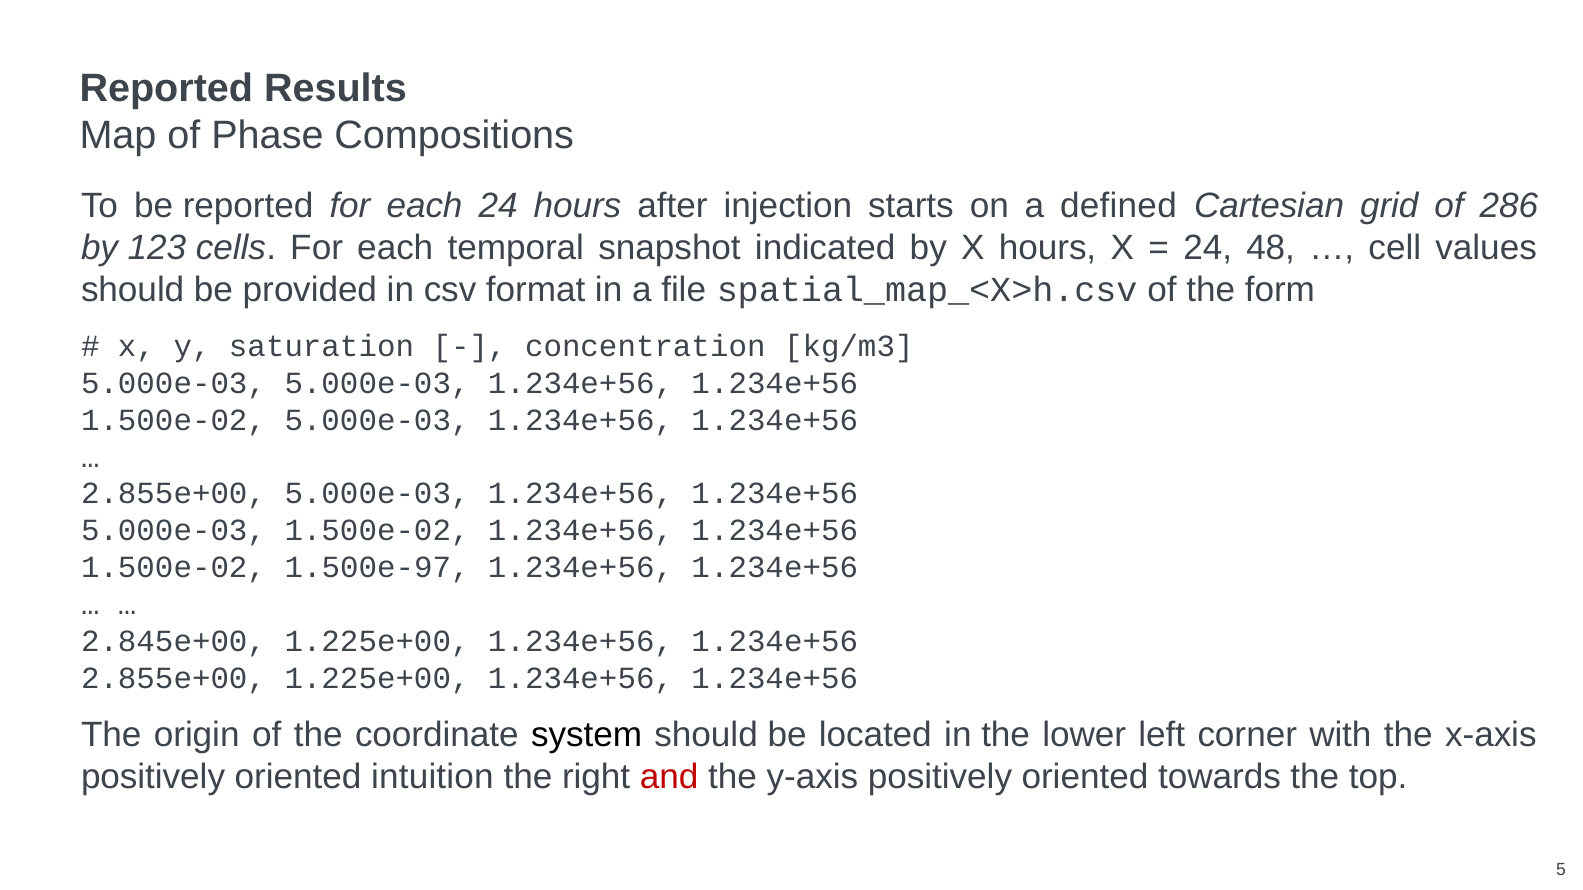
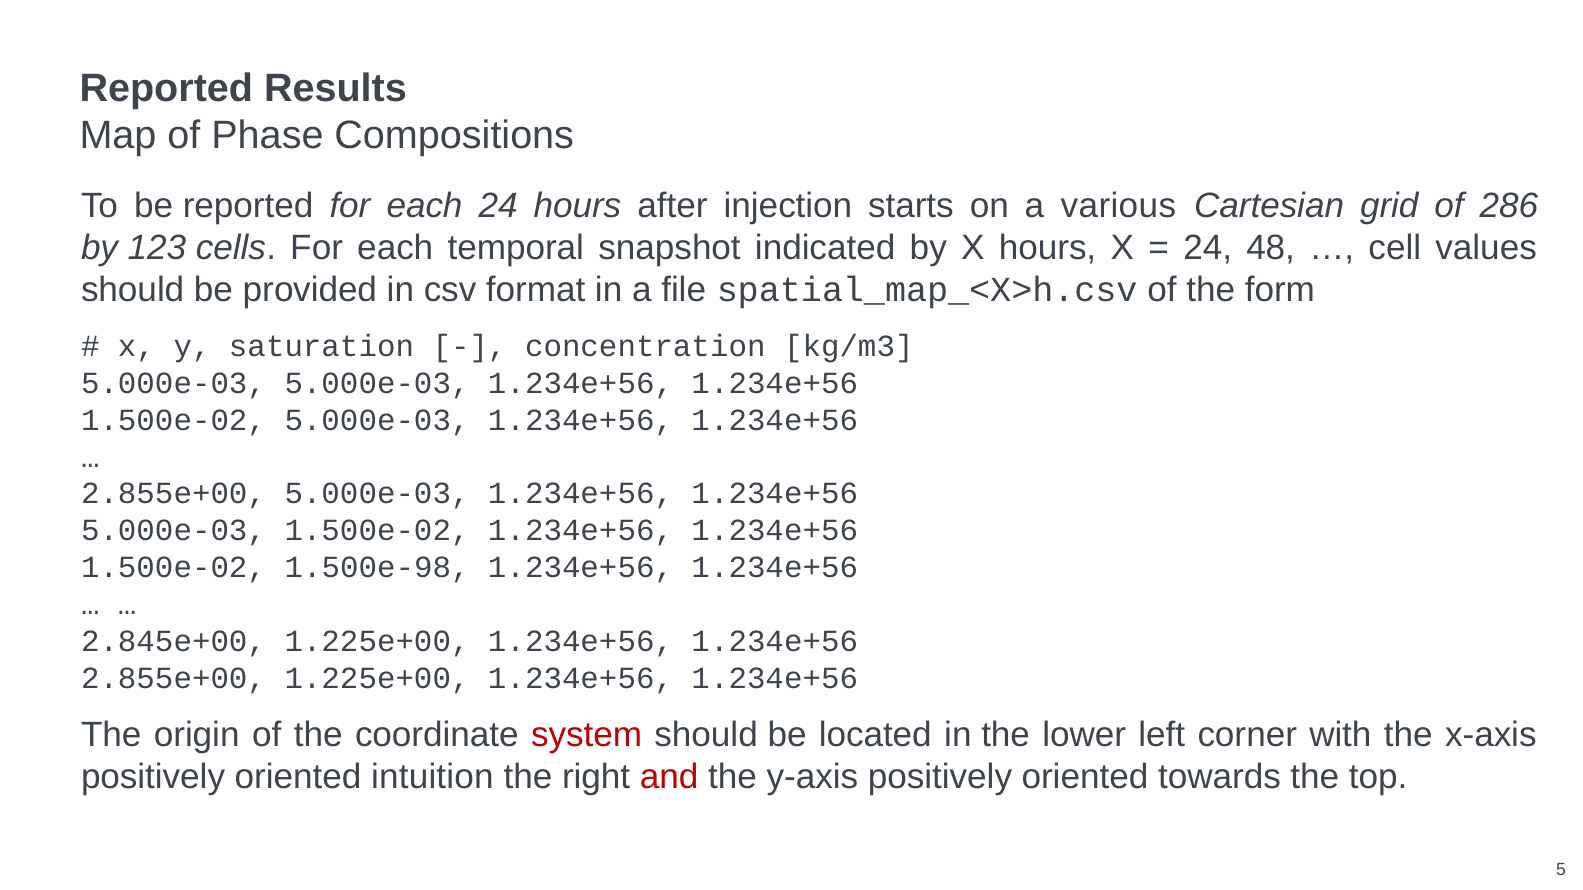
defined: defined -> various
1.500e-97: 1.500e-97 -> 1.500e-98
system colour: black -> red
